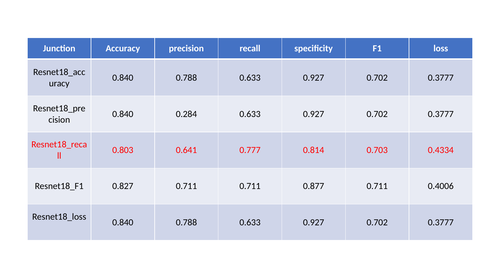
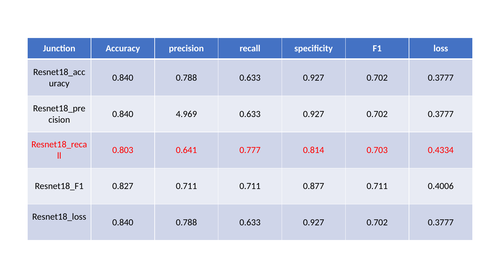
0.284: 0.284 -> 4.969
